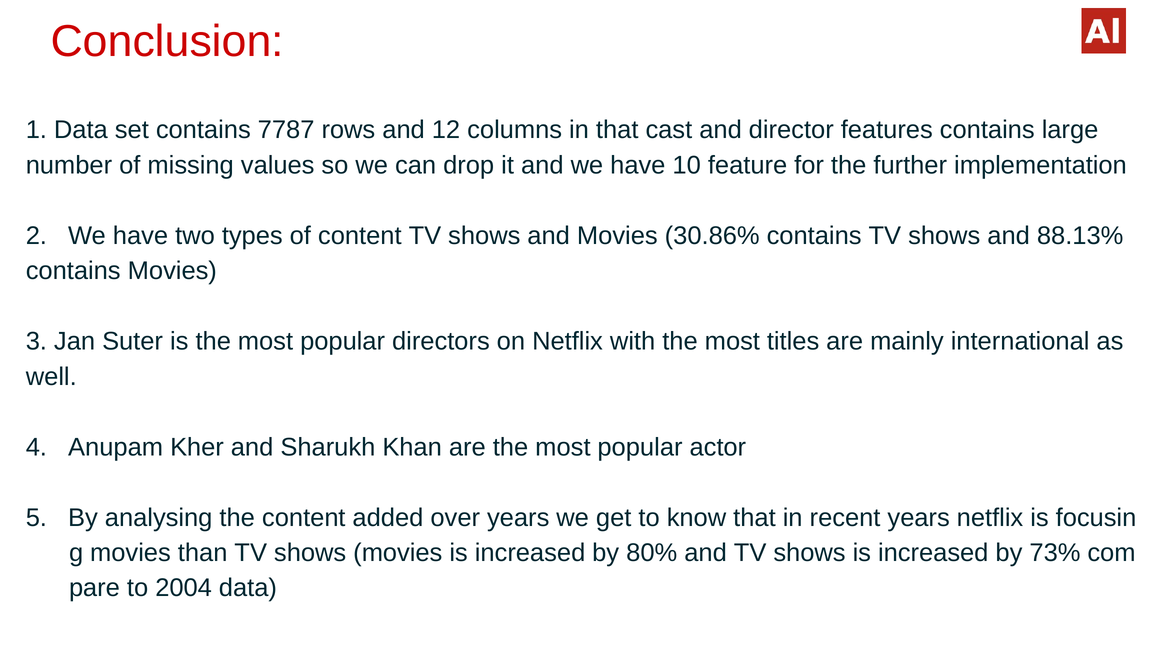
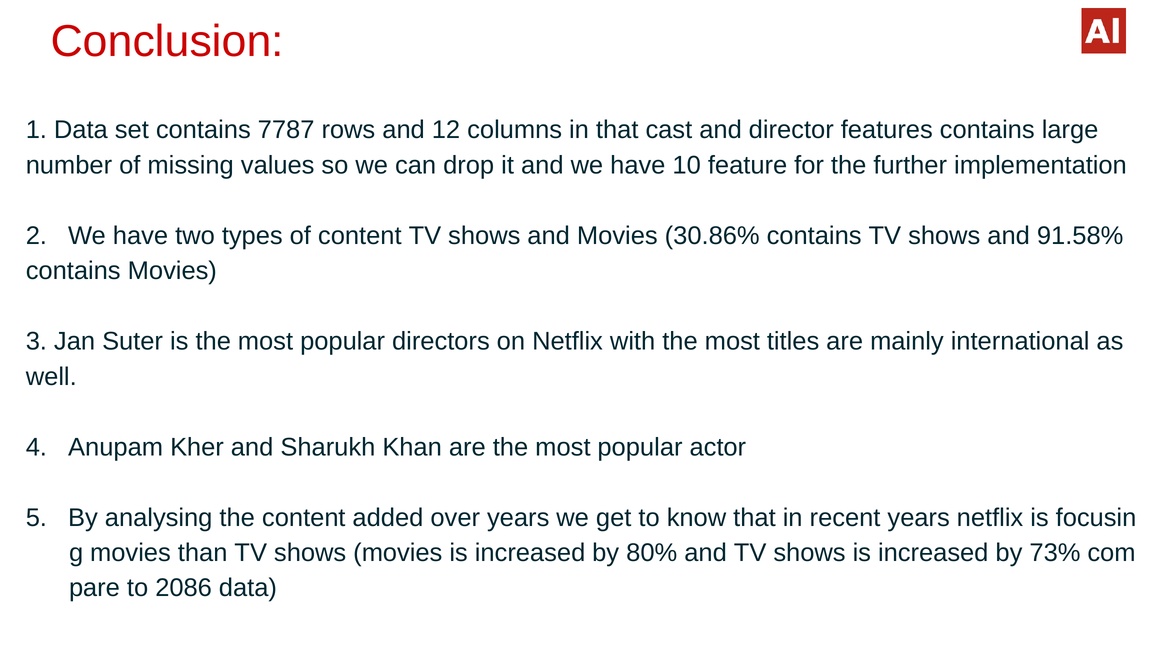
88.13%: 88.13% -> 91.58%
2004: 2004 -> 2086
